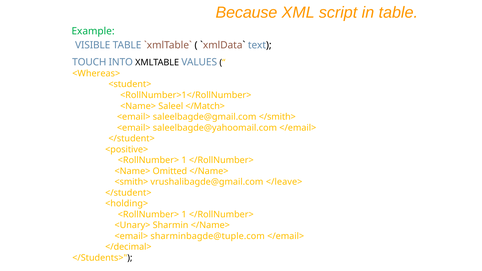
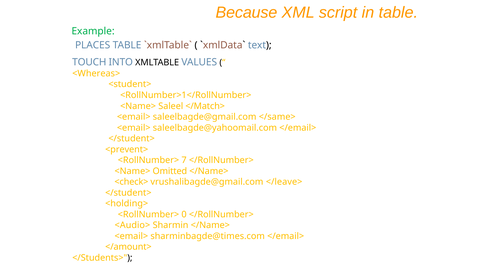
VISIBLE: VISIBLE -> PLACES
</smith>: </smith> -> </same>
<positive>: <positive> -> <prevent>
1 at (184, 160): 1 -> 7
<smith>: <smith> -> <check>
1 at (184, 215): 1 -> 0
<Unary>: <Unary> -> <Audio>
sharminbagde@tuple.com: sharminbagde@tuple.com -> sharminbagde@times.com
</decimal>: </decimal> -> </amount>
